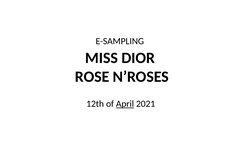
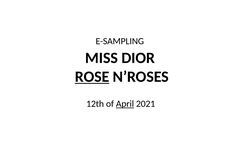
ROSE underline: none -> present
